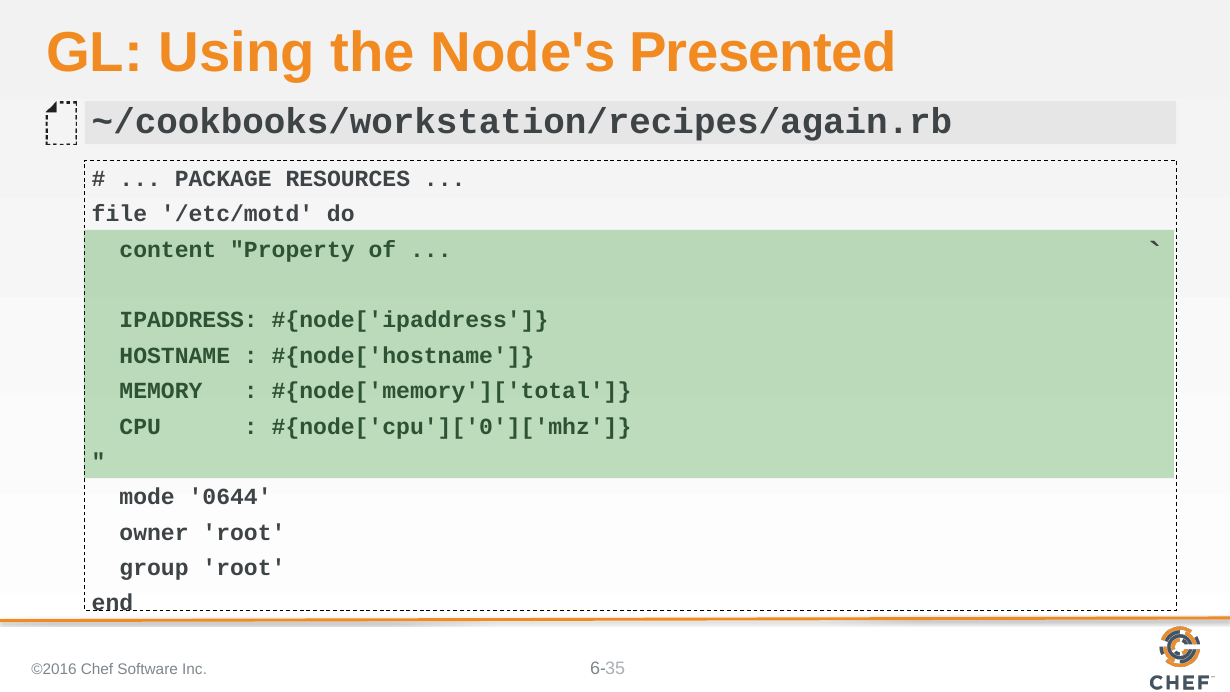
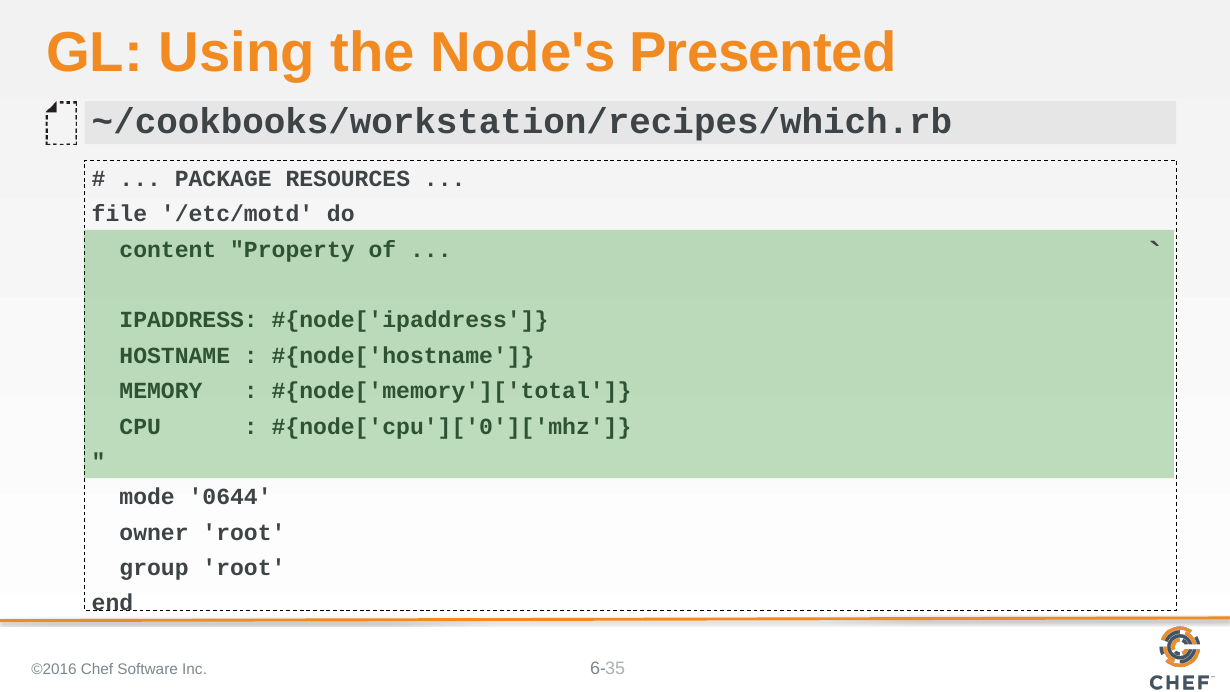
~/cookbooks/workstation/recipes/again.rb: ~/cookbooks/workstation/recipes/again.rb -> ~/cookbooks/workstation/recipes/which.rb
